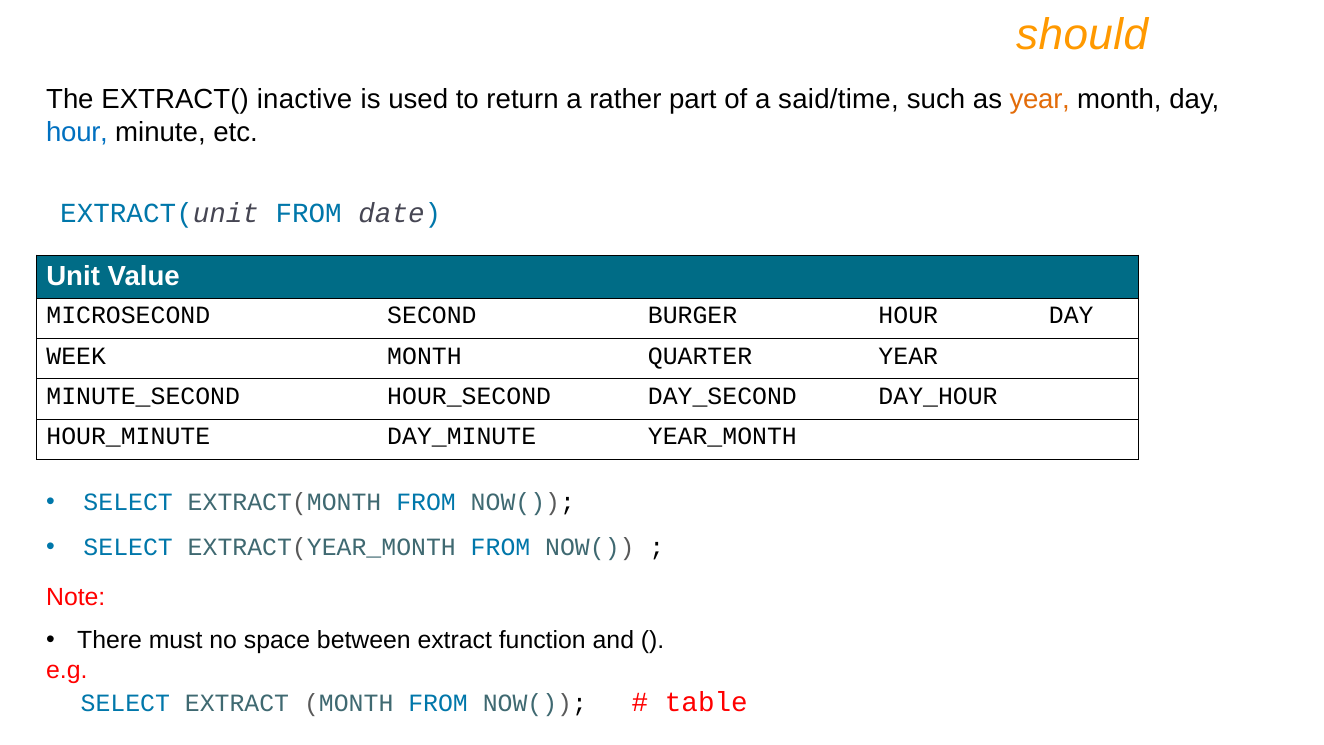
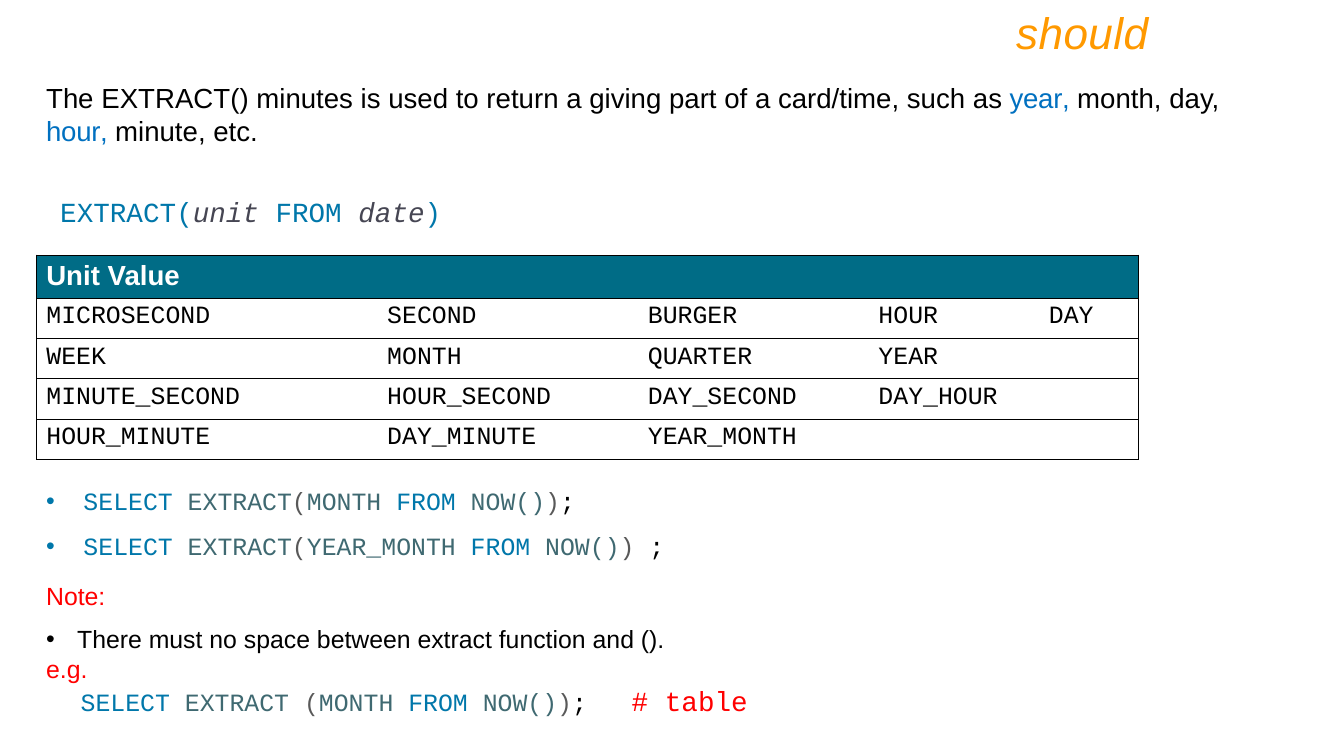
inactive: inactive -> minutes
rather: rather -> giving
said/time: said/time -> card/time
year at (1040, 100) colour: orange -> blue
